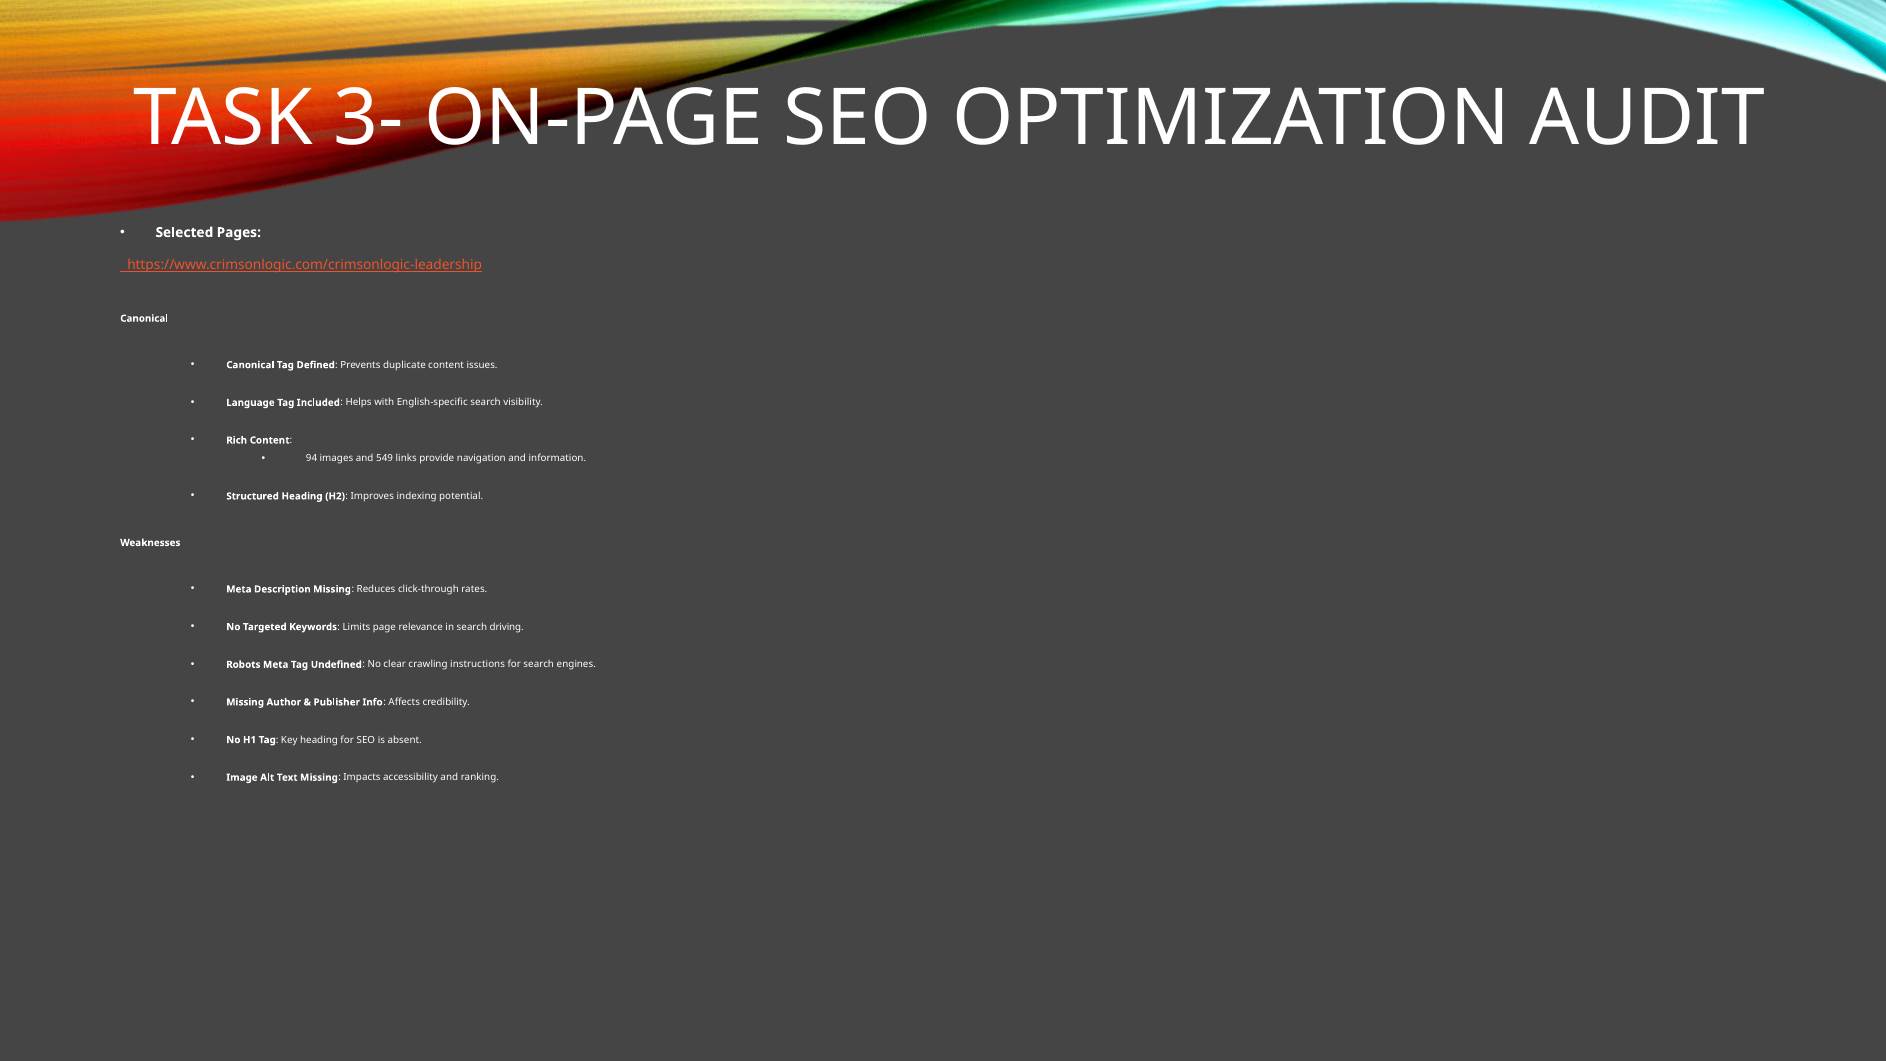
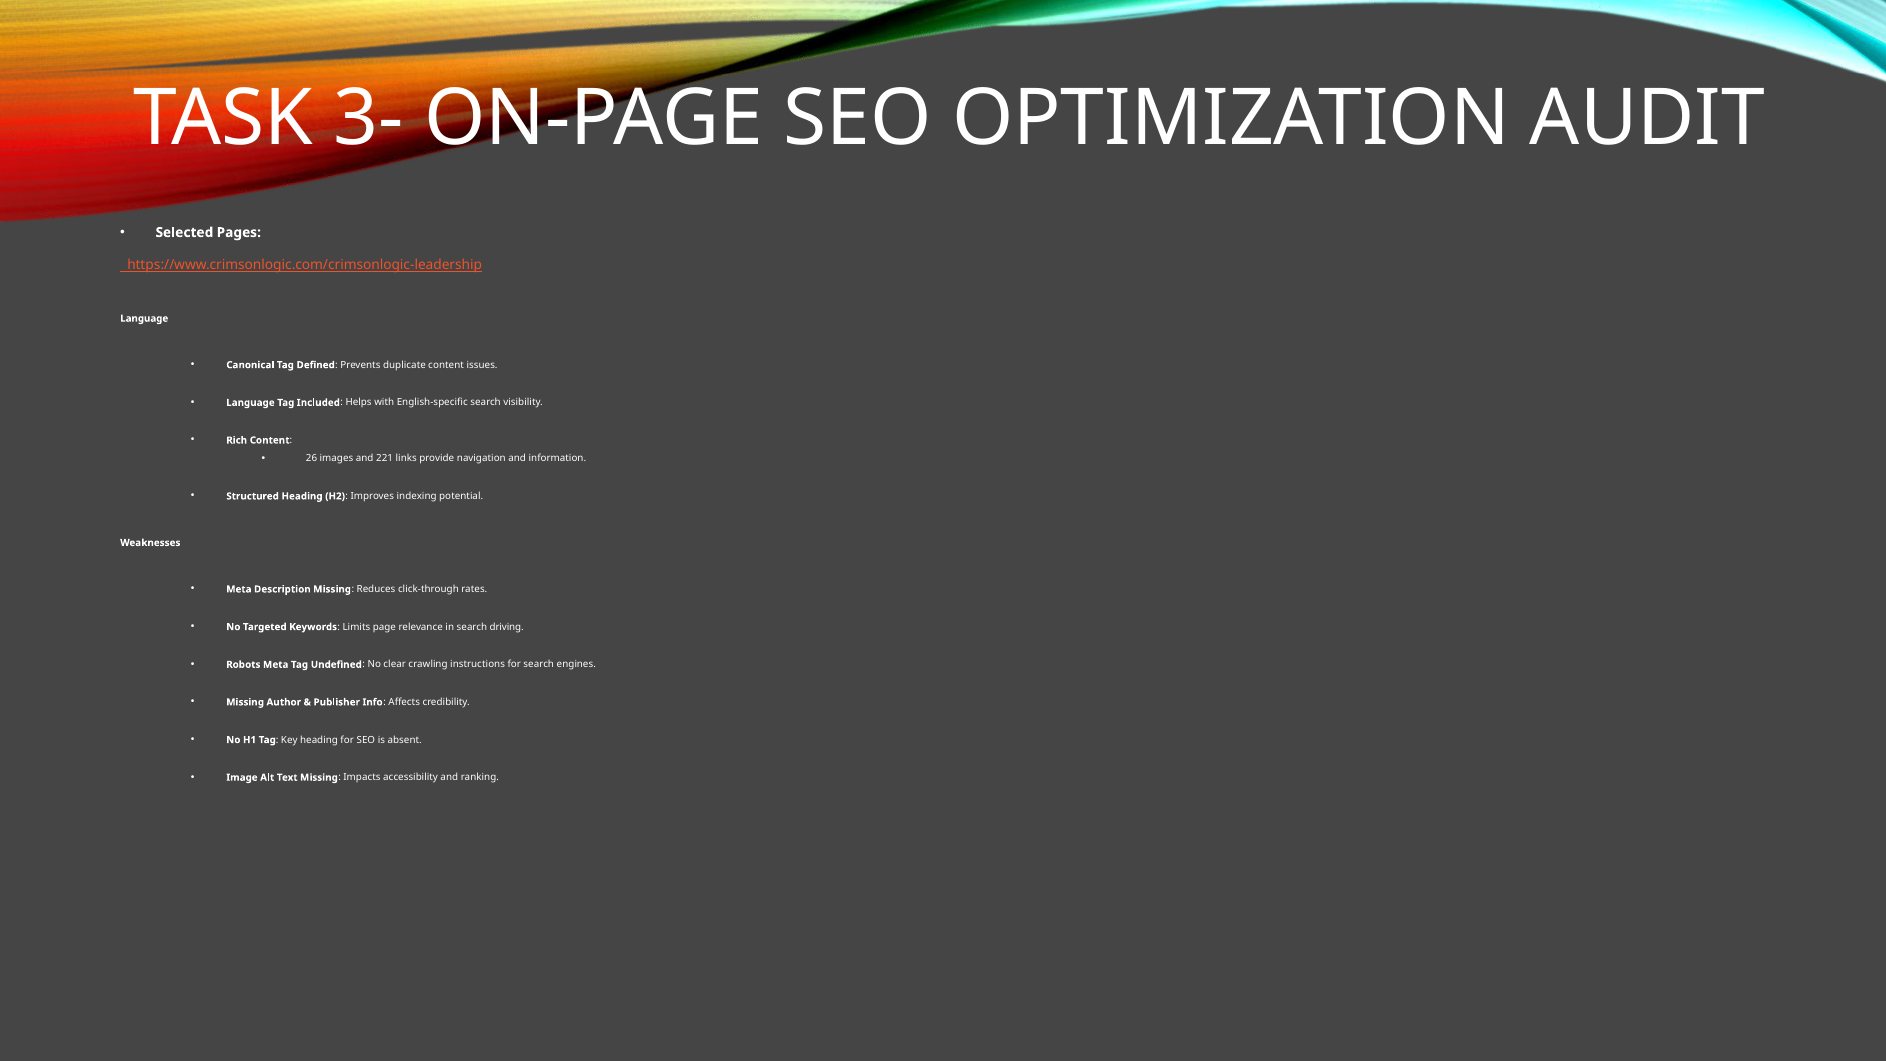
Canonical at (144, 318): Canonical -> Language
94: 94 -> 26
549: 549 -> 221
